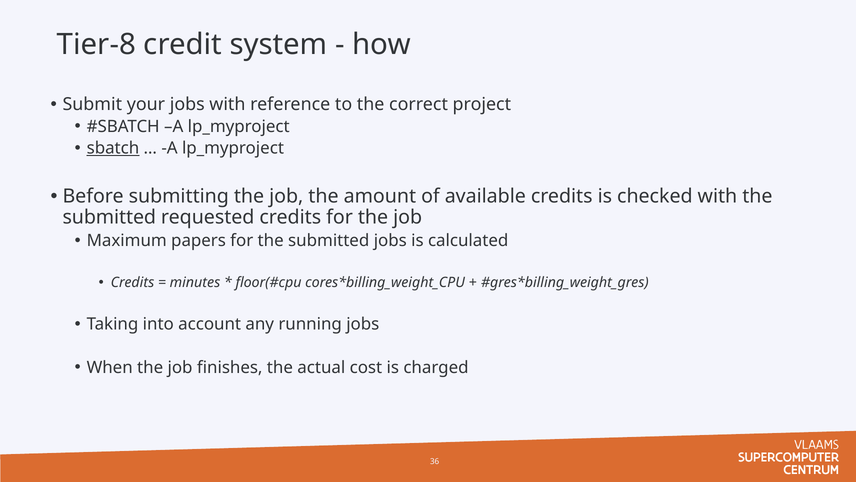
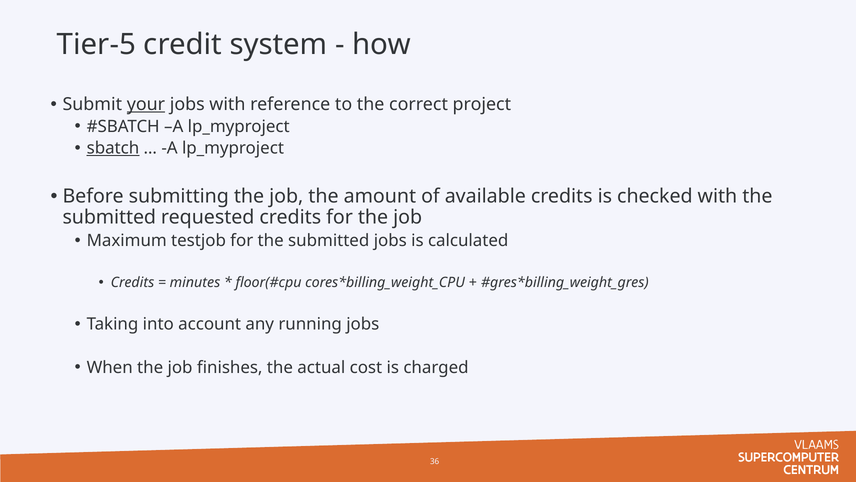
Tier-8: Tier-8 -> Tier-5
your underline: none -> present
papers: papers -> testjob
